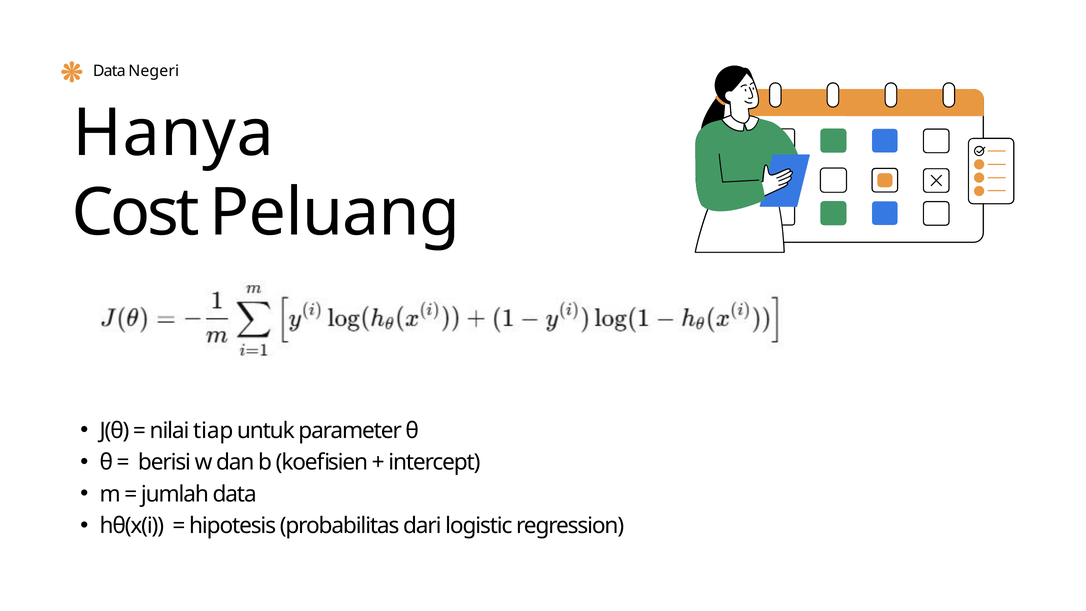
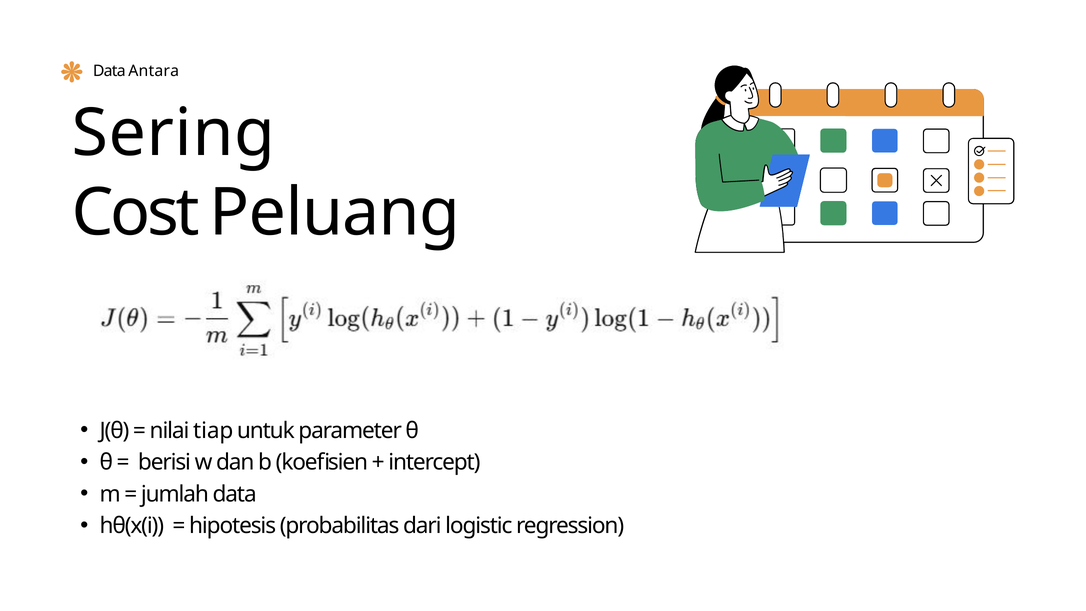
Negeri: Negeri -> Antara
Hanya: Hanya -> Sering
